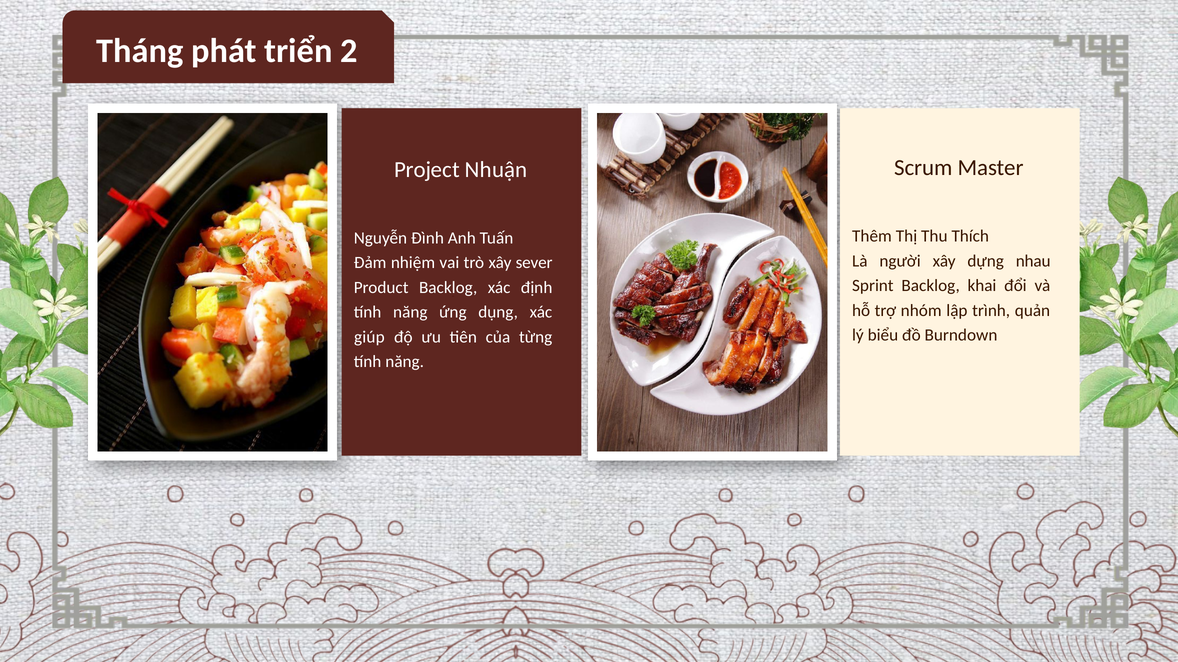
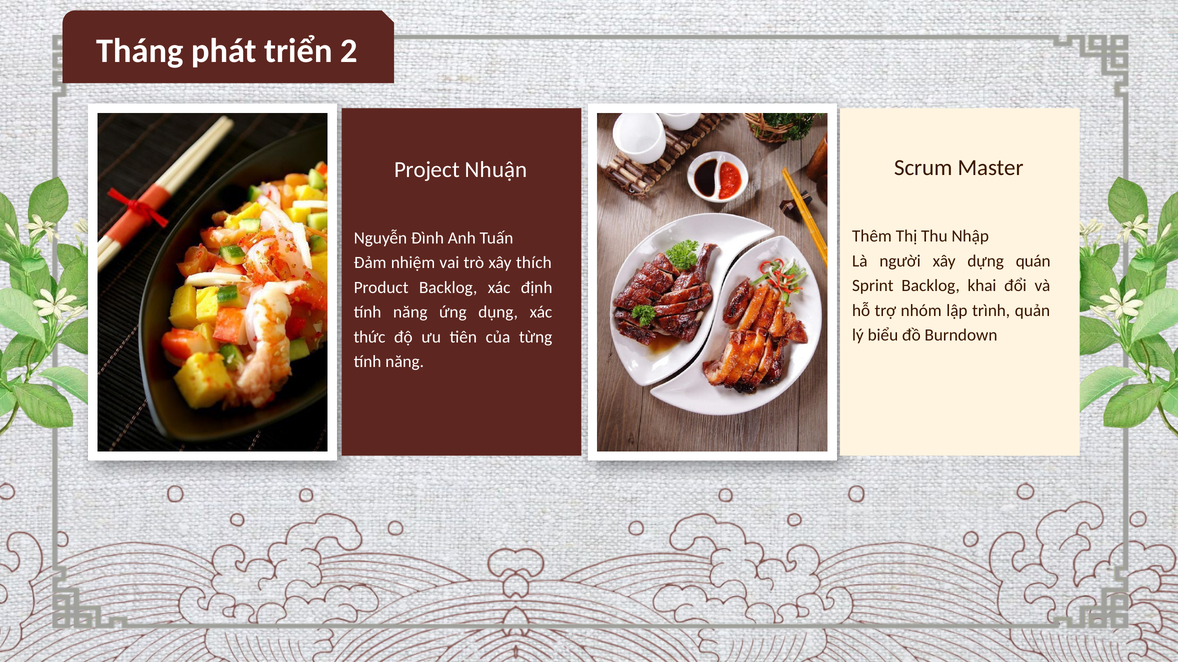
Thích: Thích -> Nhập
nhau: nhau -> quán
sever: sever -> thích
giúp: giúp -> thức
